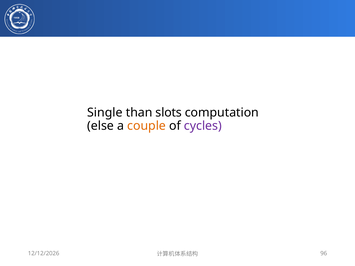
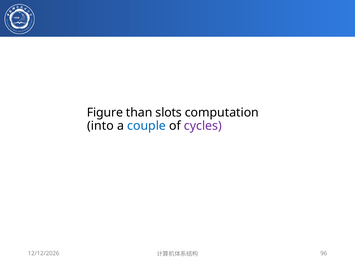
Single: Single -> Figure
else: else -> into
couple colour: orange -> blue
